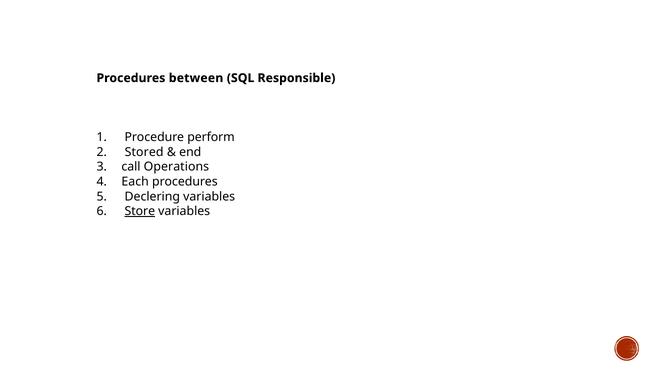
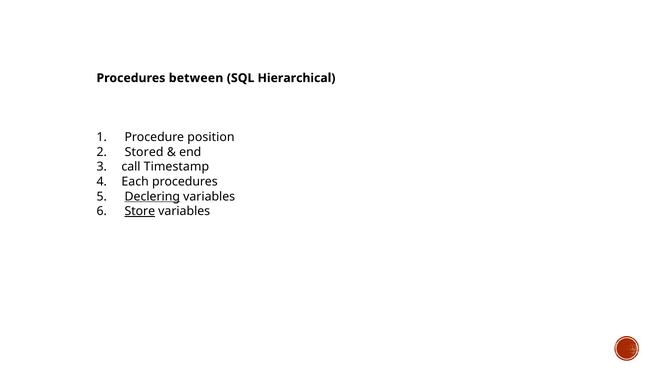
Responsible: Responsible -> Hierarchical
perform: perform -> position
Operations: Operations -> Timestamp
Declering underline: none -> present
